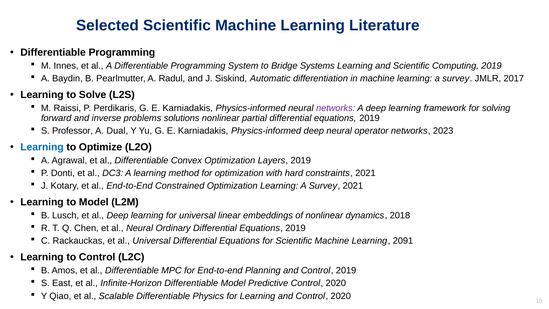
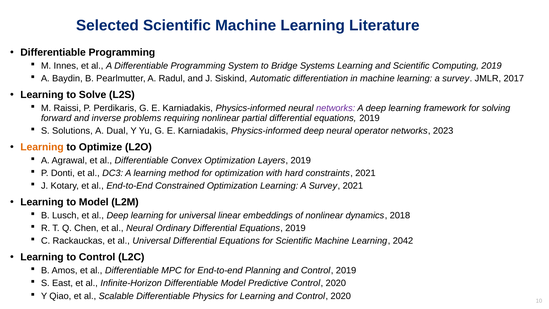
solutions: solutions -> requiring
Professor: Professor -> Solutions
Learning at (42, 147) colour: blue -> orange
2091: 2091 -> 2042
